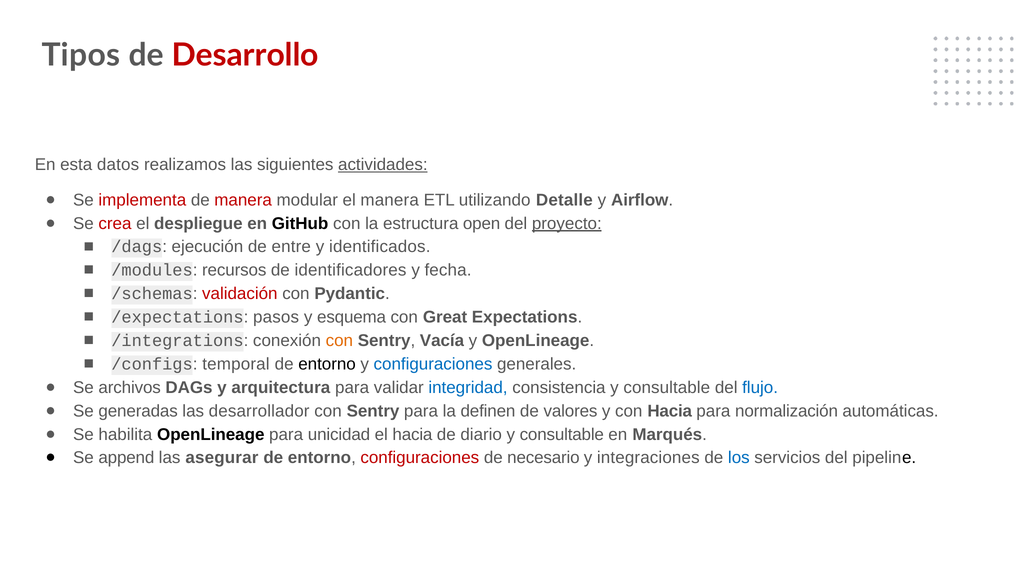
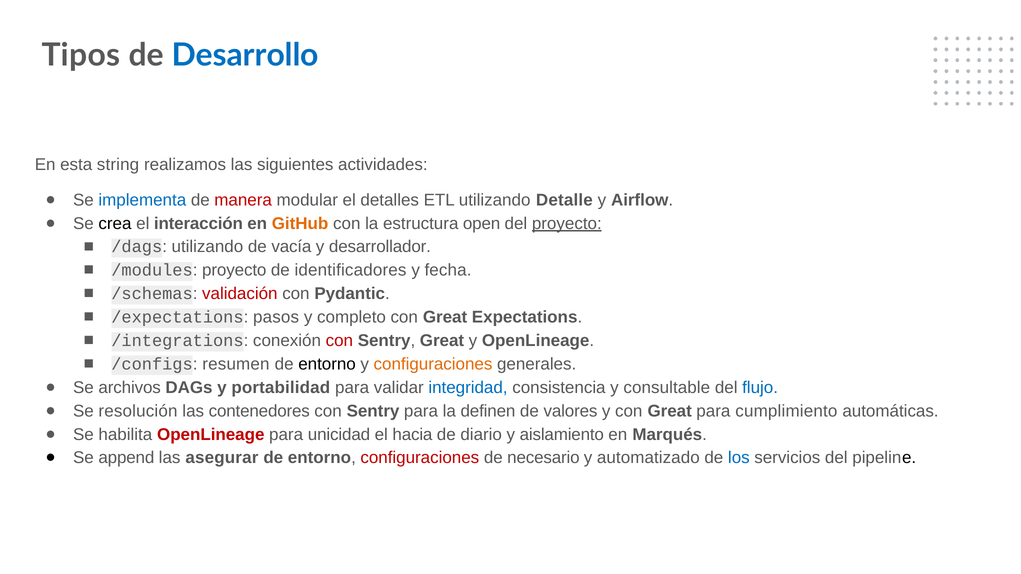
Desarrollo colour: red -> blue
datos: datos -> string
actividades underline: present -> none
implementa colour: red -> blue
el manera: manera -> detalles
crea colour: red -> black
despliegue: despliegue -> interacción
GitHub colour: black -> orange
/dags ejecución: ejecución -> utilizando
entre: entre -> vacía
identificados: identificados -> desarrollador
/modules recursos: recursos -> proyecto
esquema: esquema -> completo
con at (339, 341) colour: orange -> red
Sentry Vacía: Vacía -> Great
temporal: temporal -> resumen
configuraciones at (433, 364) colour: blue -> orange
arquitectura: arquitectura -> portabilidad
generadas: generadas -> resolución
desarrollador: desarrollador -> contenedores
y con Hacia: Hacia -> Great
normalización: normalización -> cumplimiento
OpenLineage at (211, 435) colour: black -> red
consultable at (562, 435): consultable -> aislamiento
integraciones: integraciones -> automatizado
